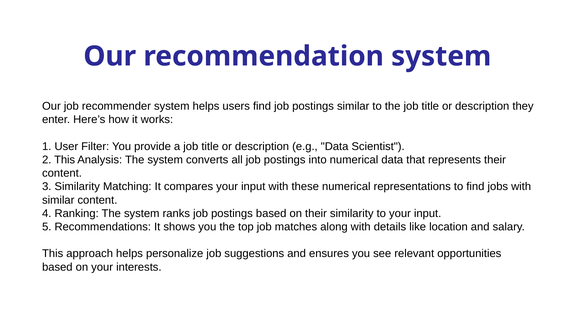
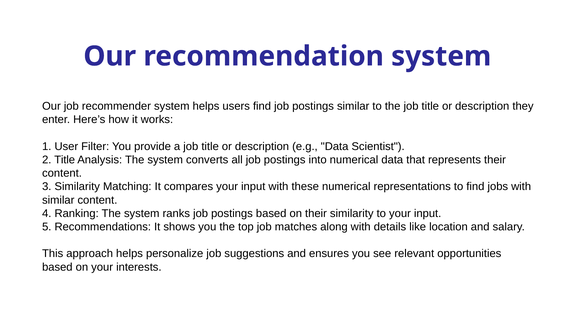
2 This: This -> Title
